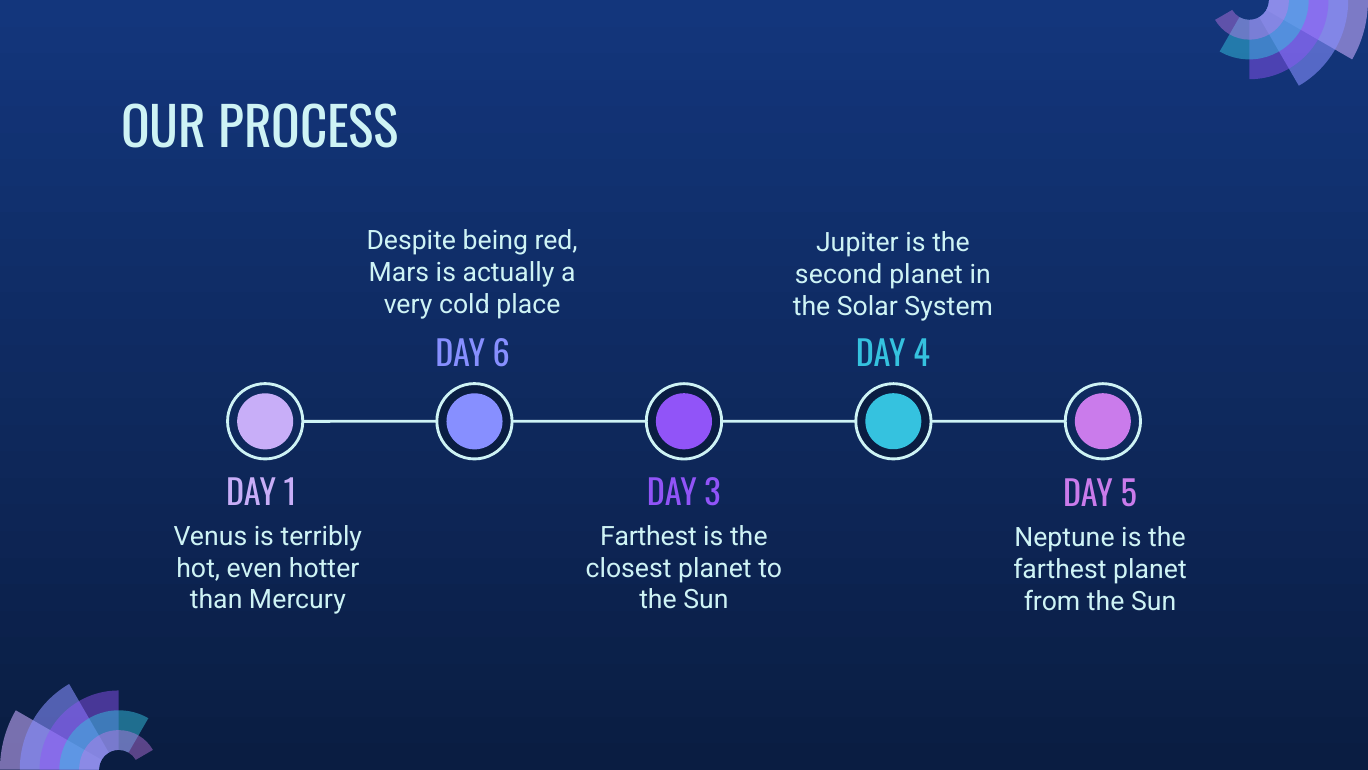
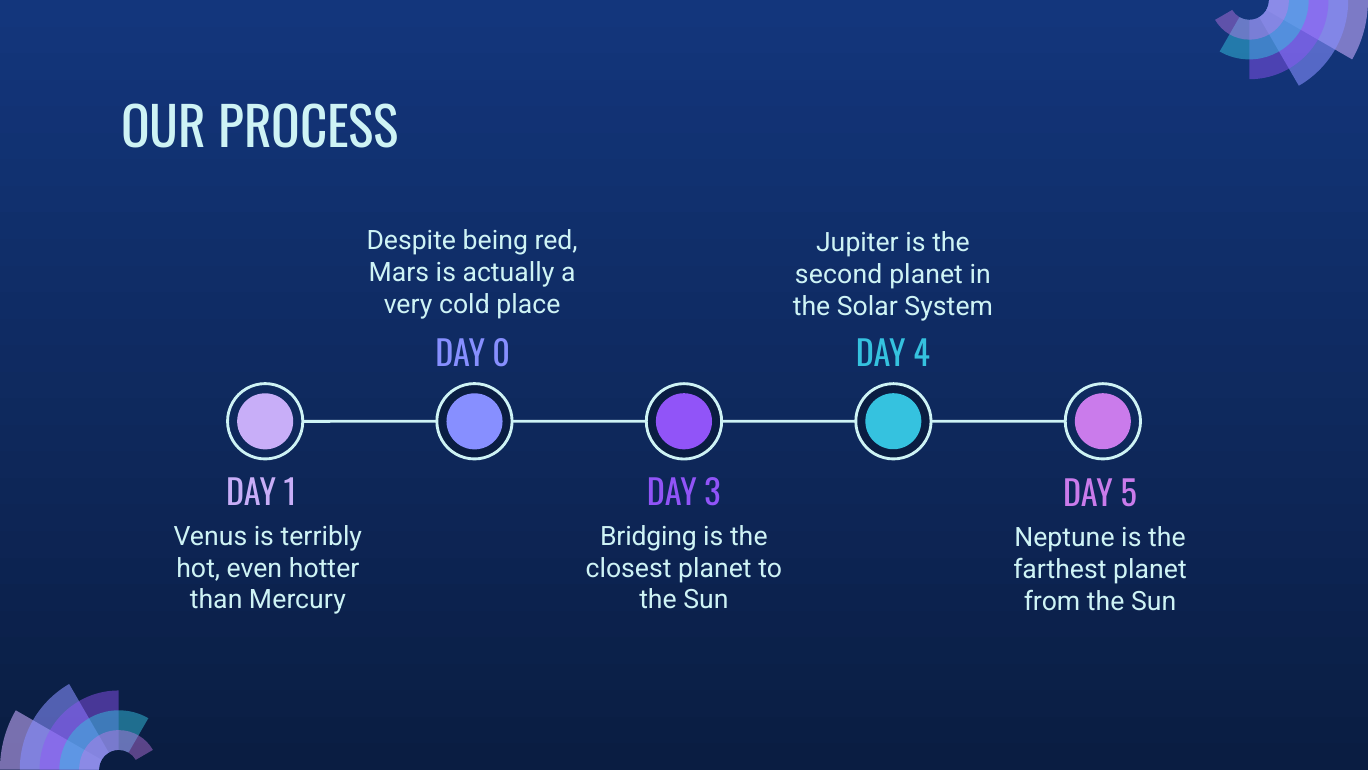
6: 6 -> 0
Farthest at (648, 536): Farthest -> Bridging
